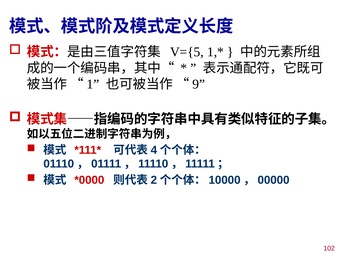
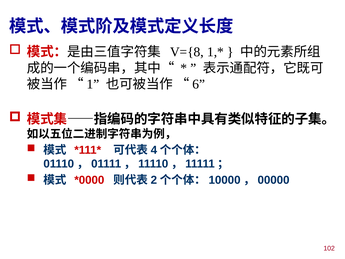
V={5: V={5 -> V={8
9: 9 -> 6
